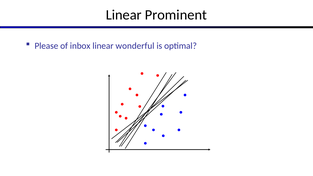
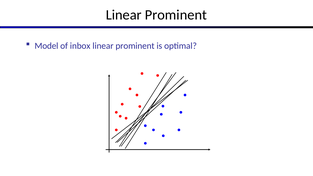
Please: Please -> Model
wonderful at (135, 46): wonderful -> prominent
